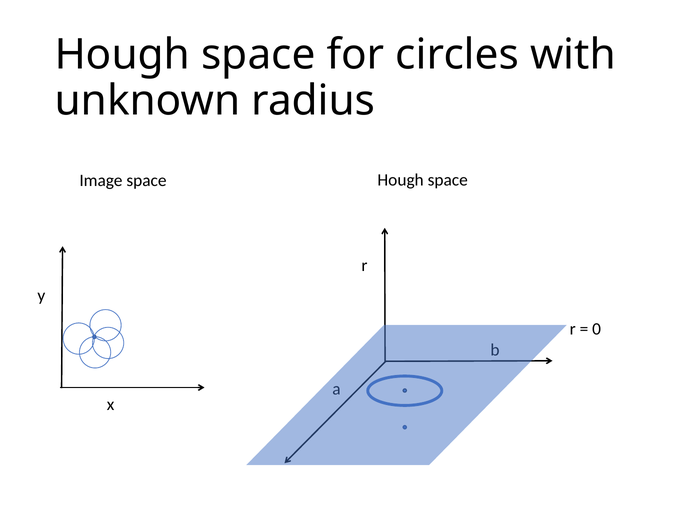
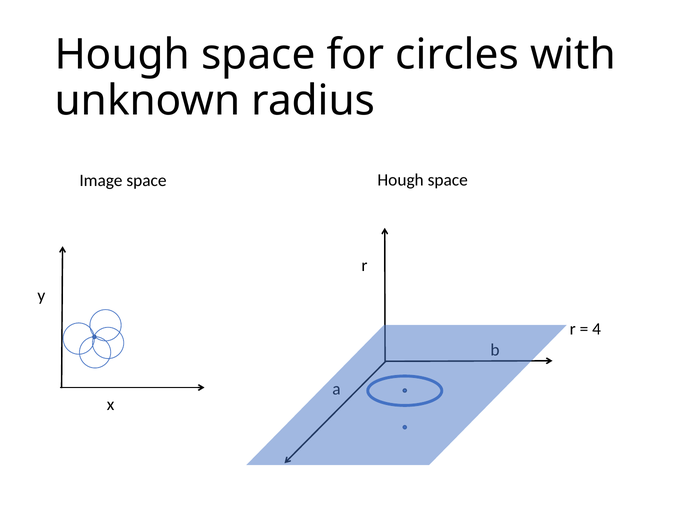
0: 0 -> 4
